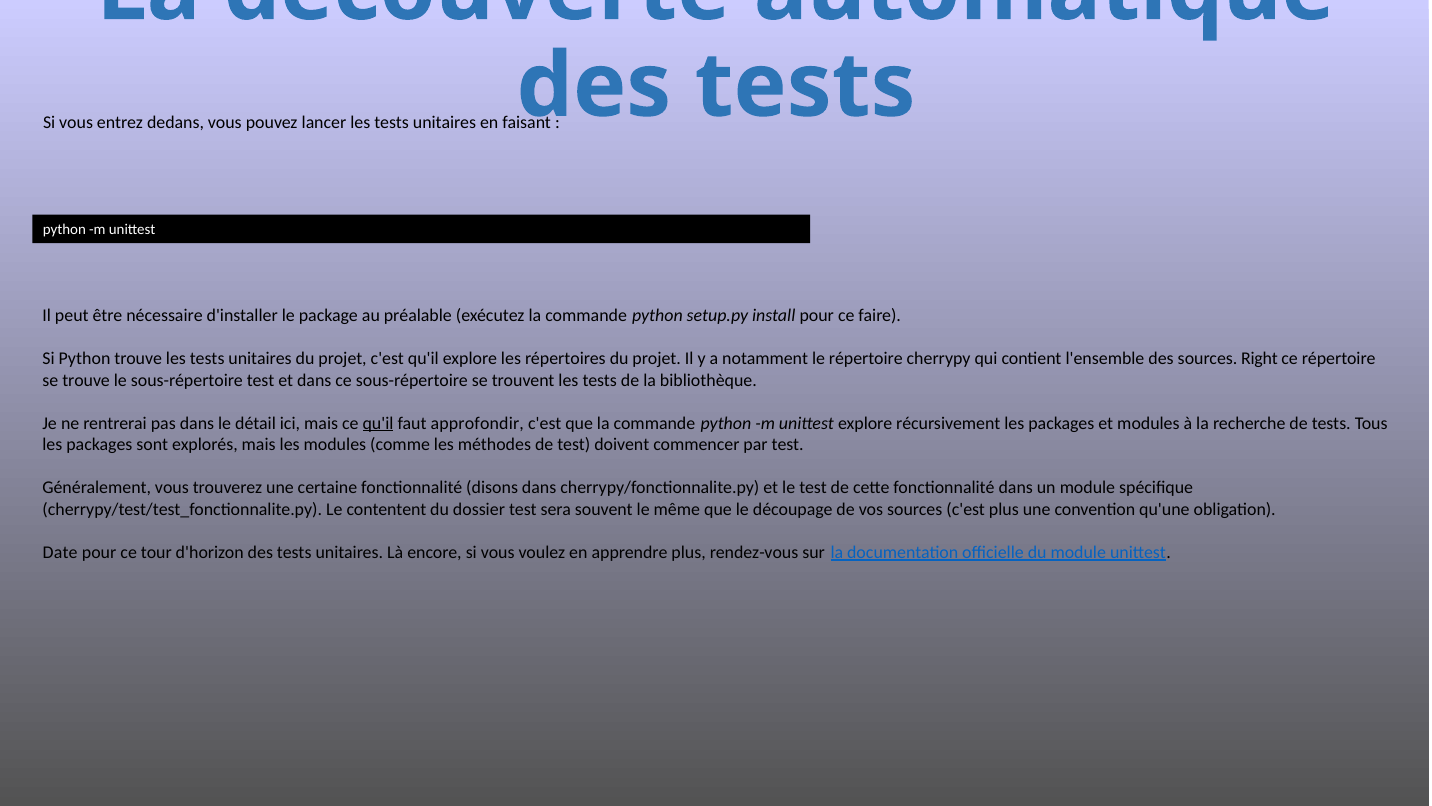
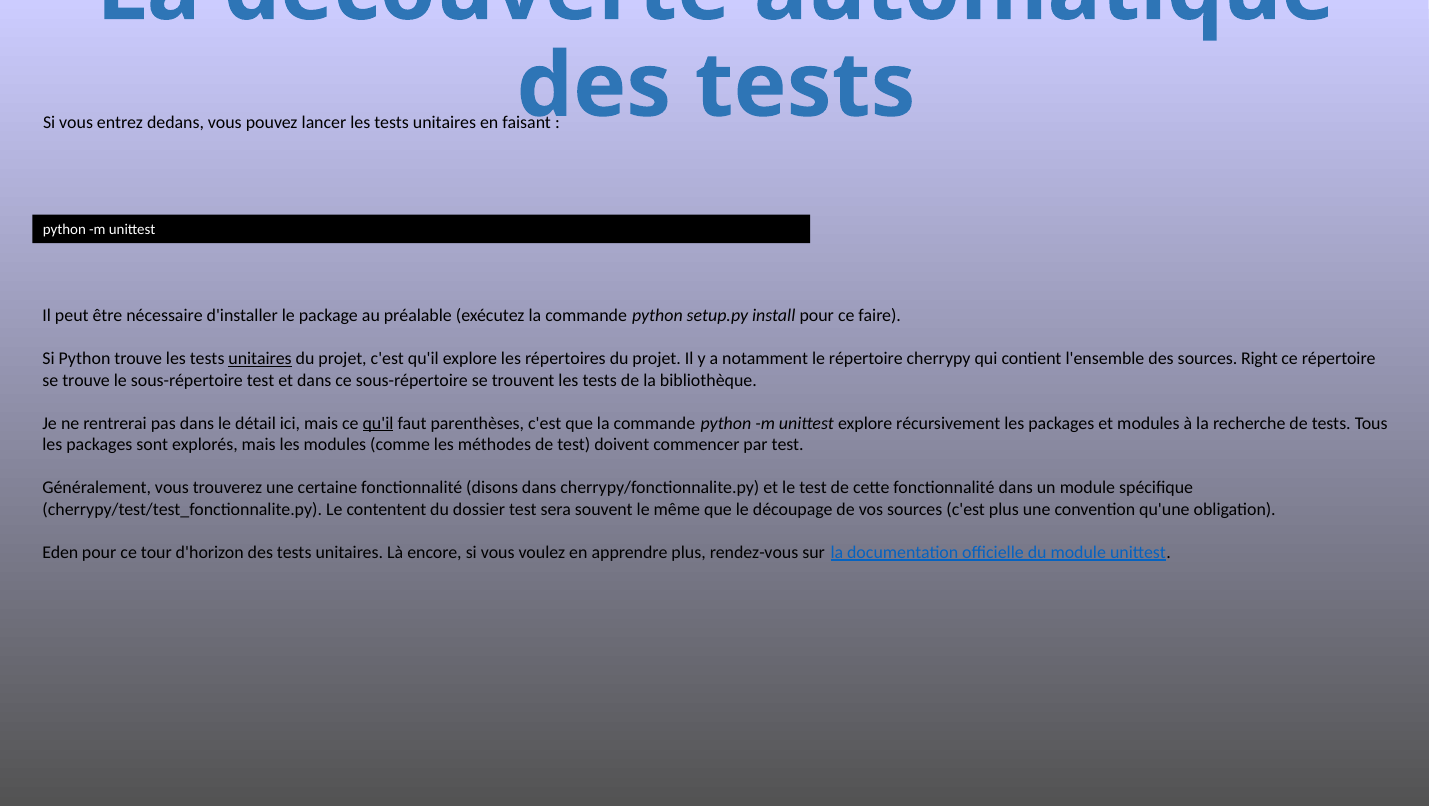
unitaires at (260, 359) underline: none -> present
approfondir: approfondir -> parenthèses
Date: Date -> Eden
